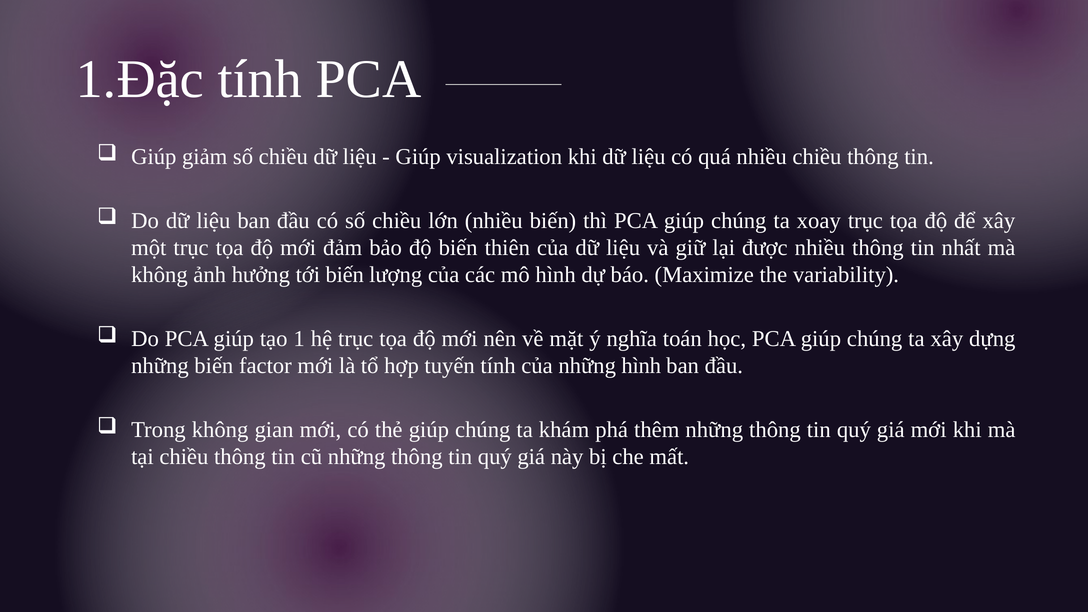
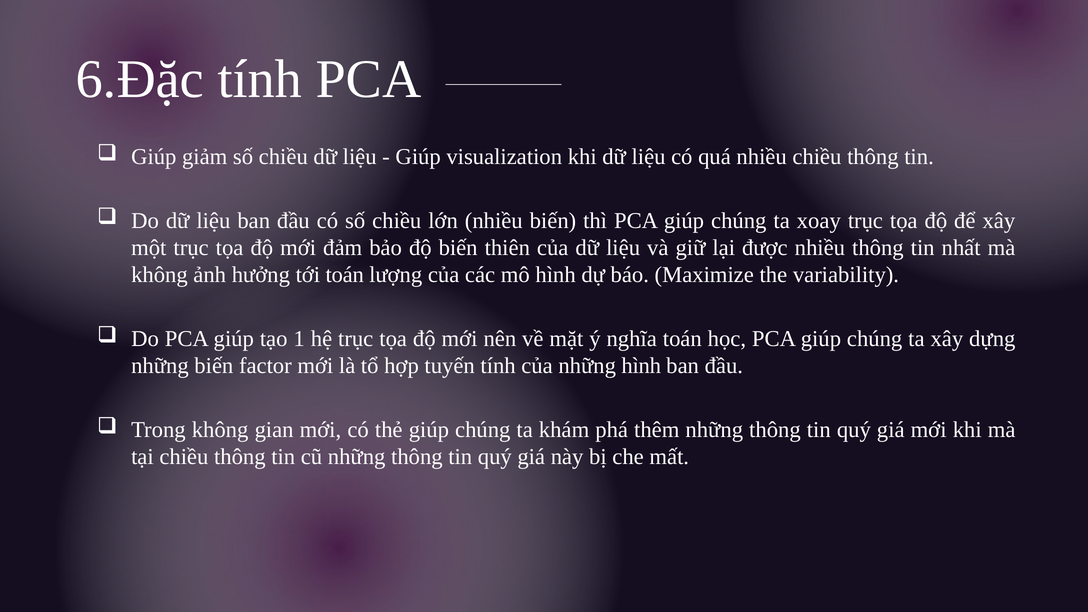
1.Đặc: 1.Đặc -> 6.Đặc
tới biến: biến -> toán
